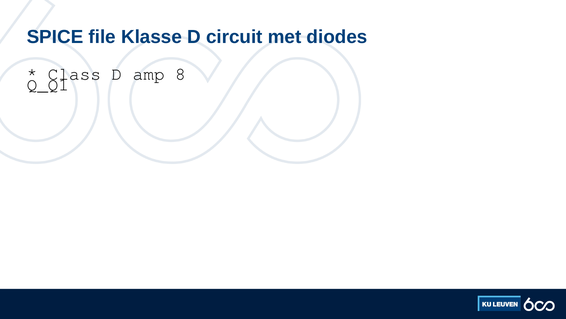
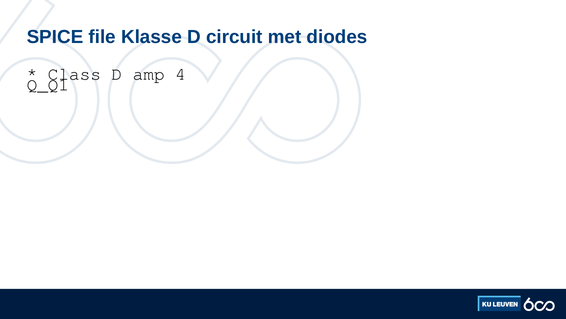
8: 8 -> 4
